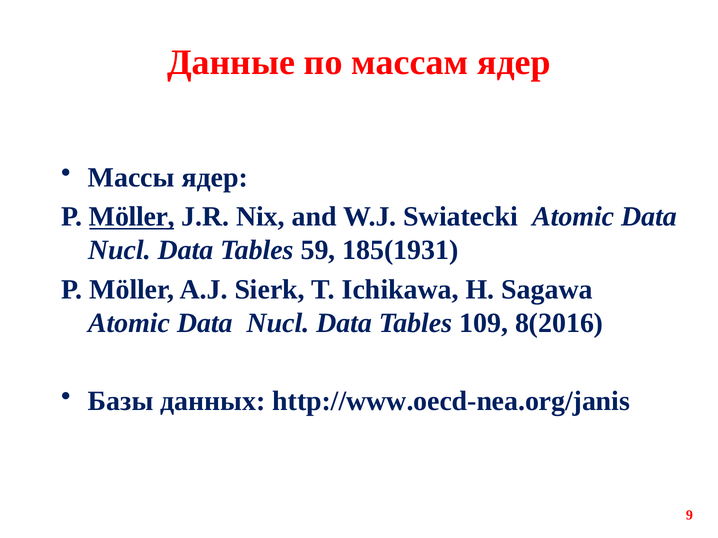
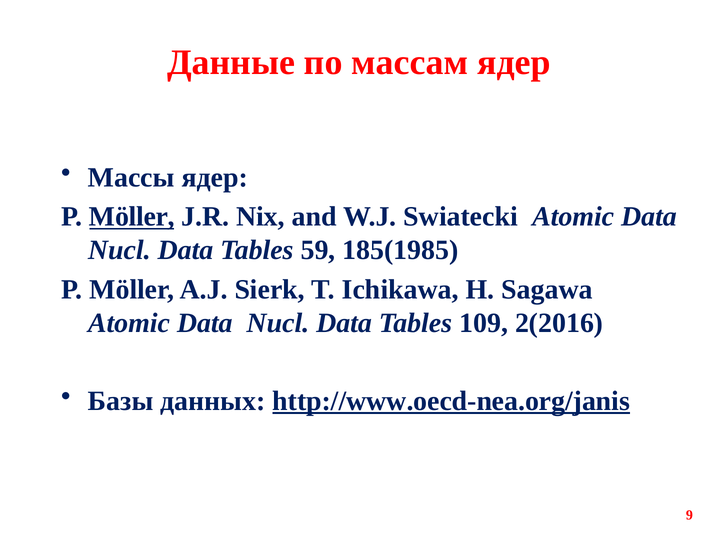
185(1931: 185(1931 -> 185(1985
8(2016: 8(2016 -> 2(2016
http://www.oecd-nea.org/janis underline: none -> present
